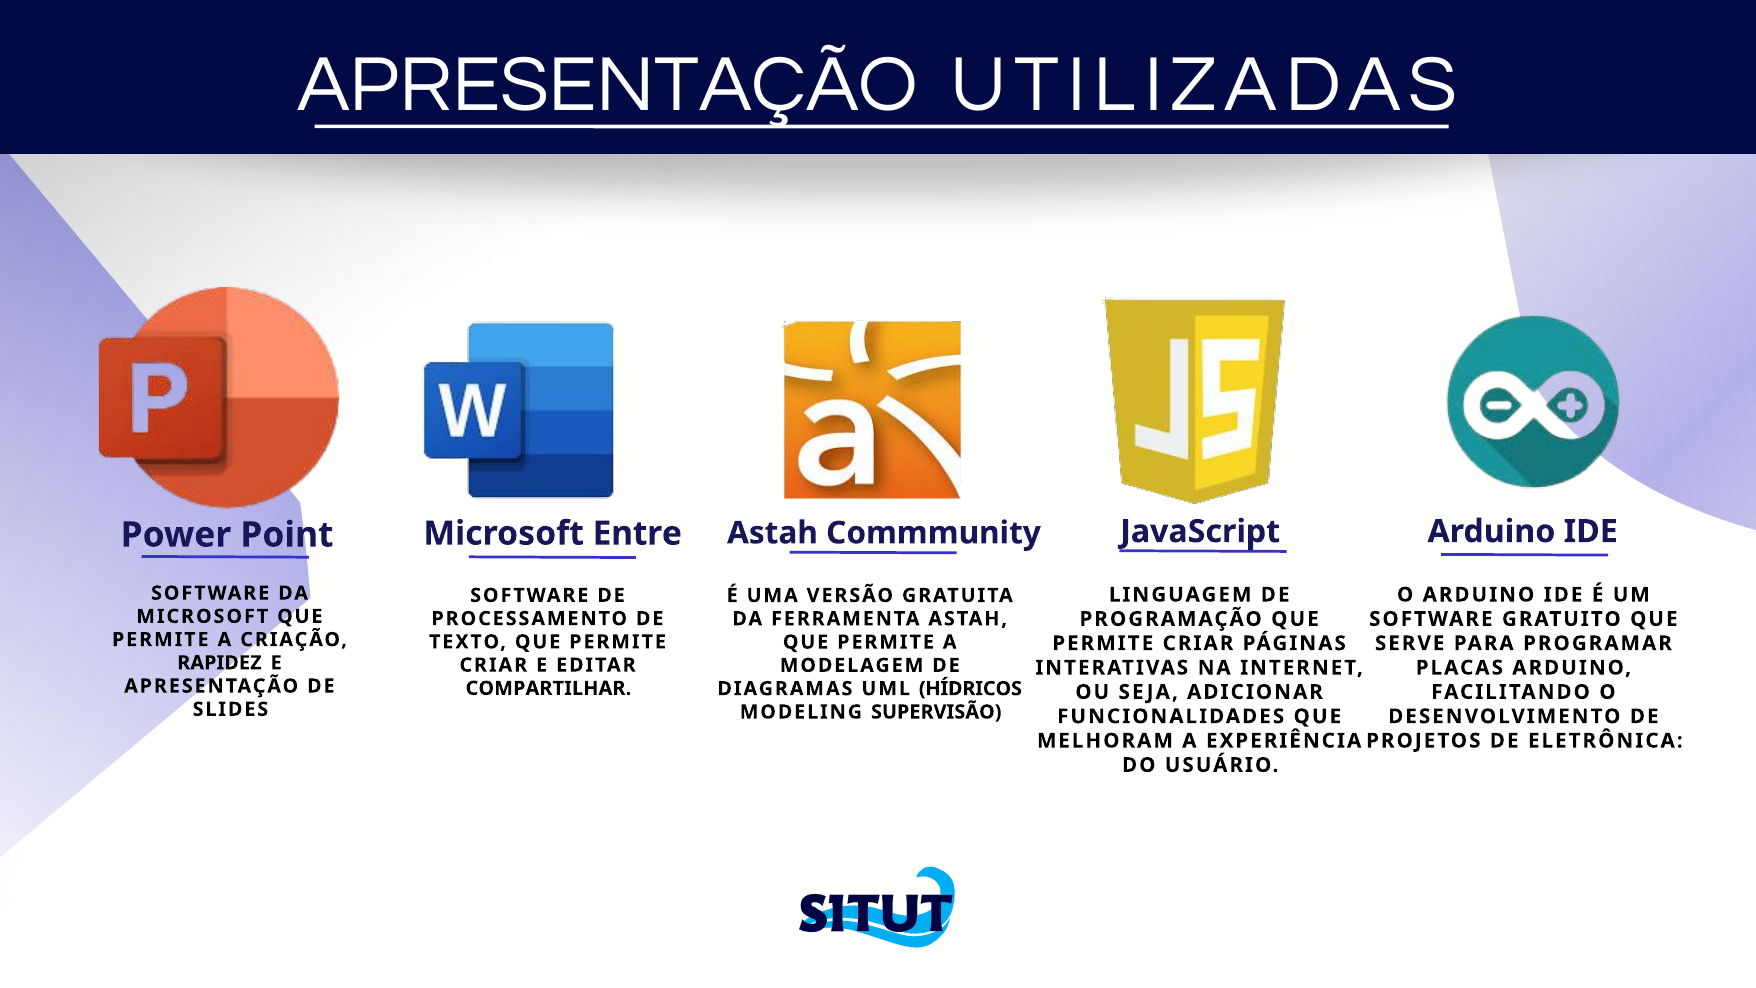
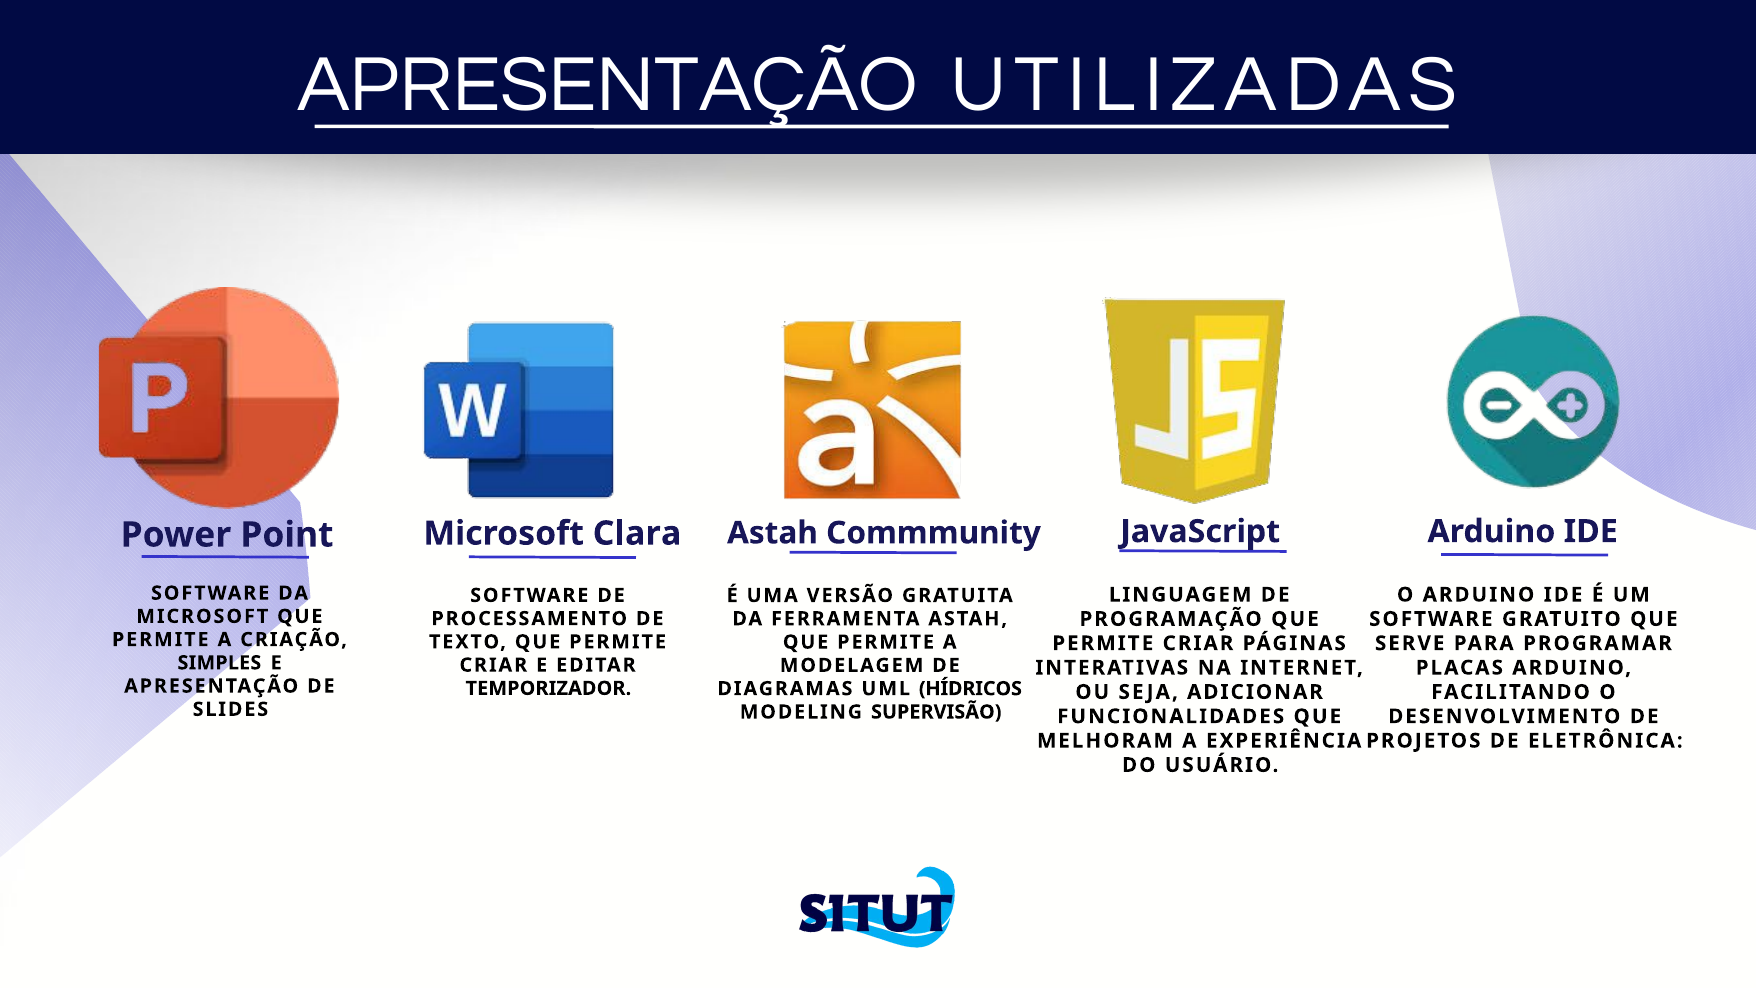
Entre: Entre -> Clara
RAPIDEZ: RAPIDEZ -> SIMPLES
COMPARTILHAR: COMPARTILHAR -> TEMPORIZADOR
